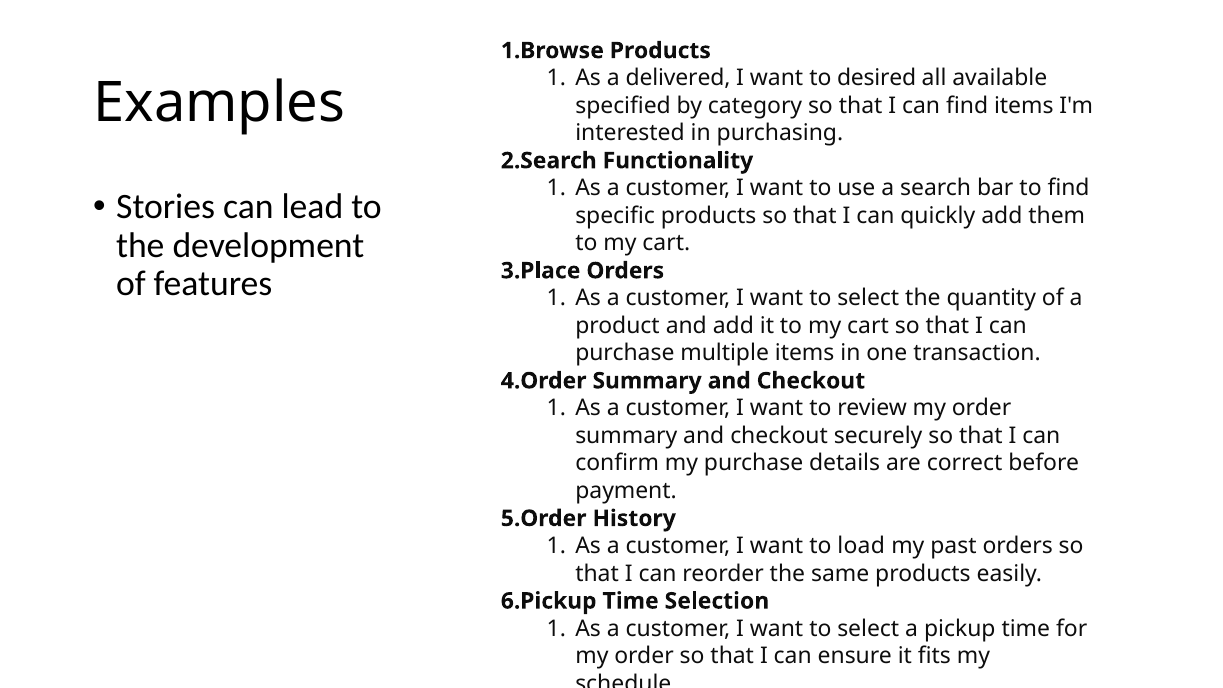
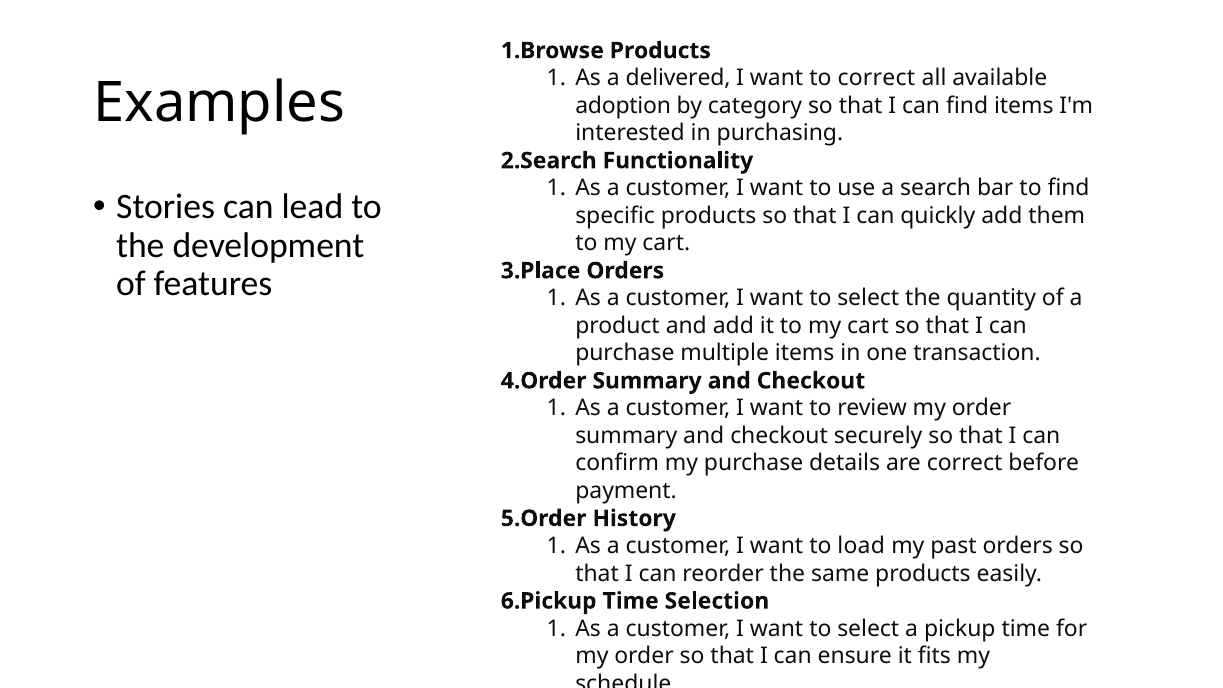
to desired: desired -> correct
specified: specified -> adoption
